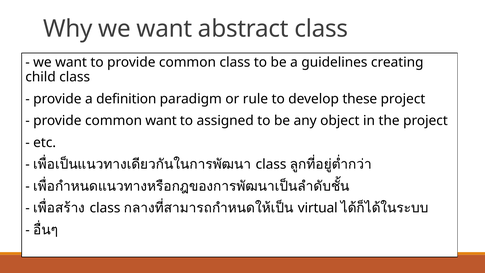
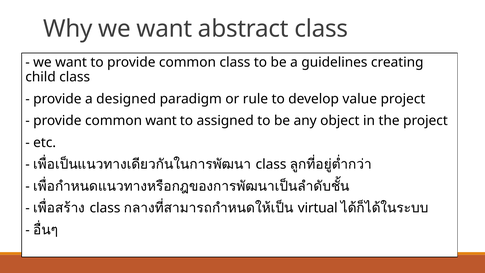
definition: definition -> designed
these: these -> value
